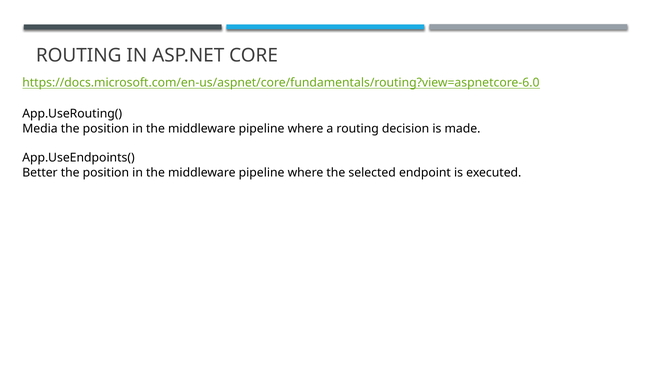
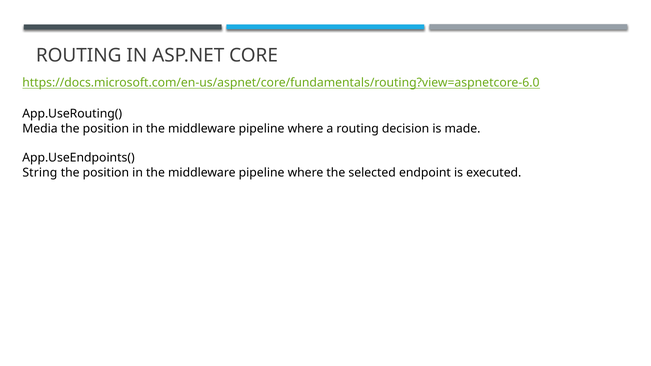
Better: Better -> String
